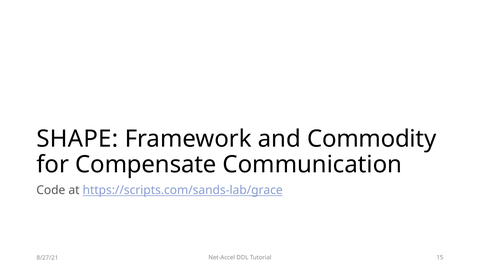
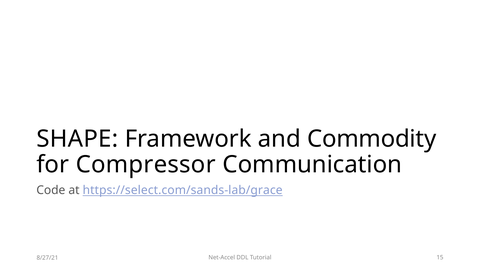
Compensate: Compensate -> Compressor
https://scripts.com/sands-lab/grace: https://scripts.com/sands-lab/grace -> https://select.com/sands-lab/grace
